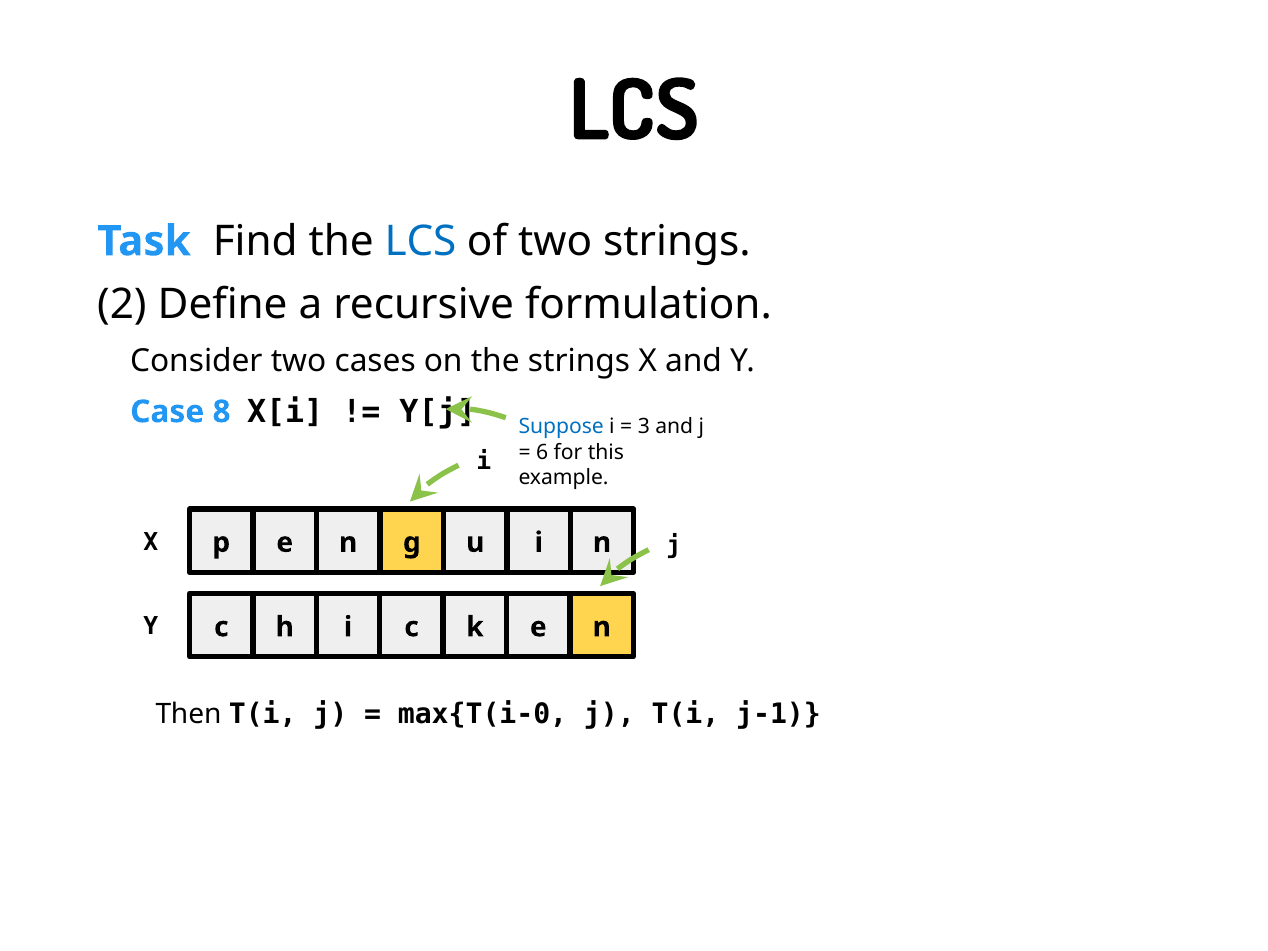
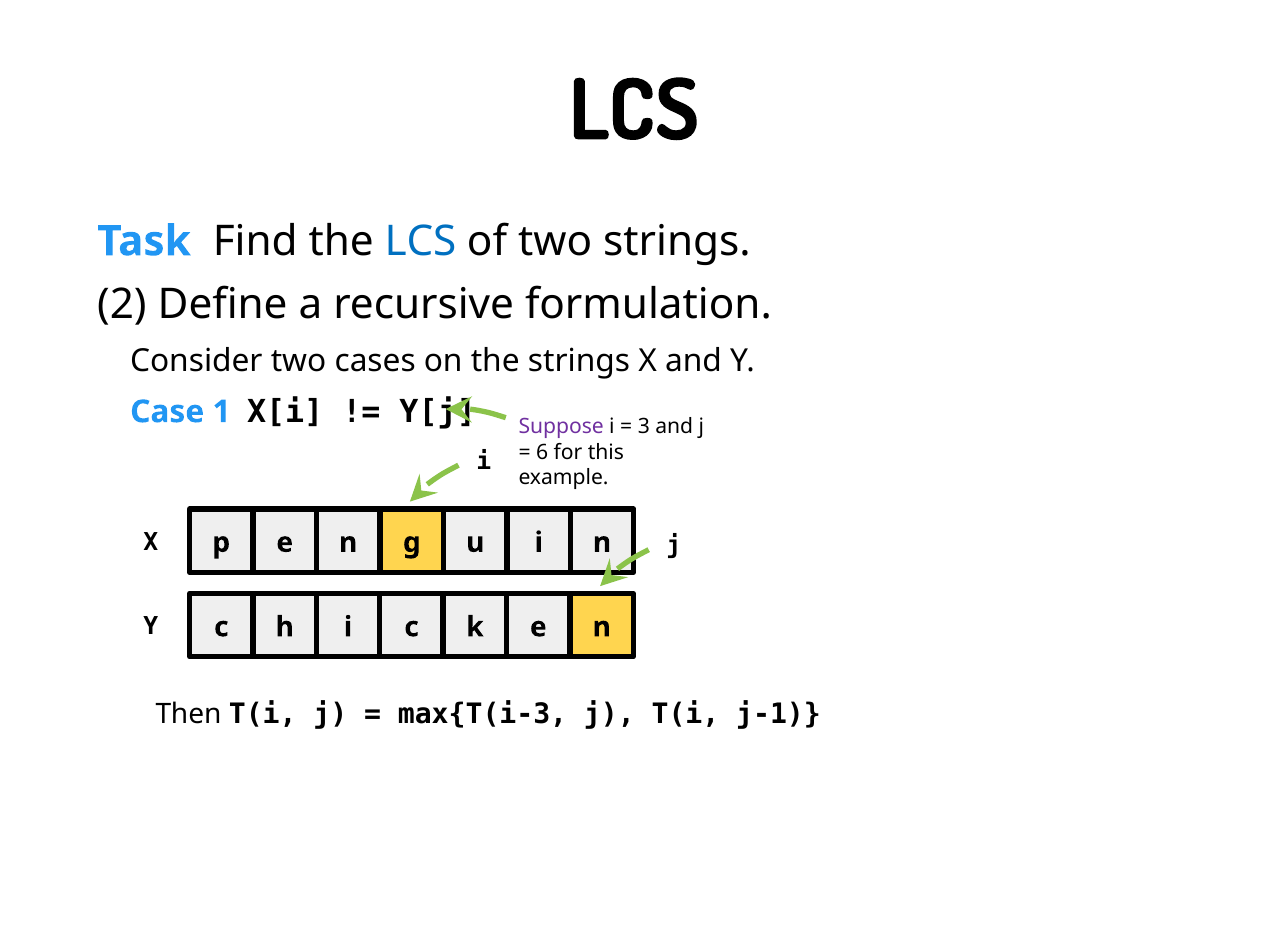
8: 8 -> 1
Suppose colour: blue -> purple
max{T(i-0: max{T(i-0 -> max{T(i-3
